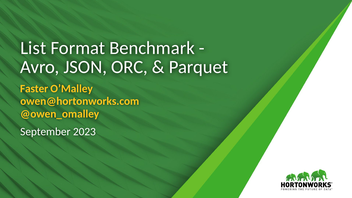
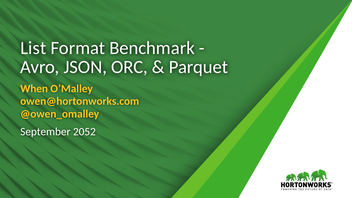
Faster: Faster -> When
2023: 2023 -> 2052
